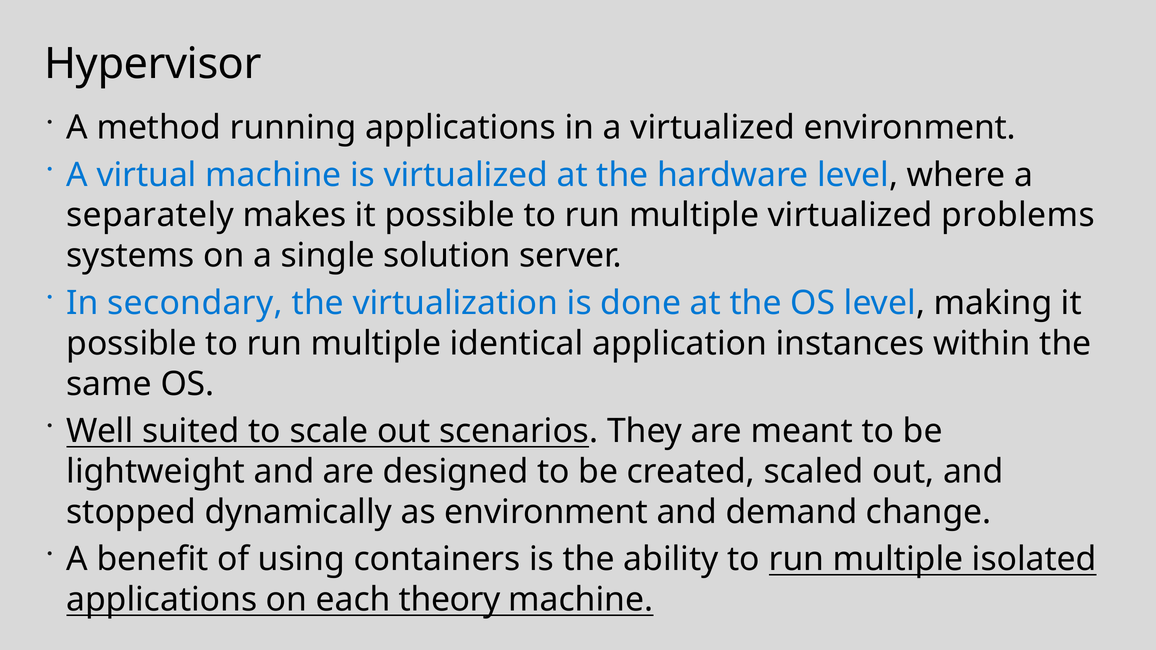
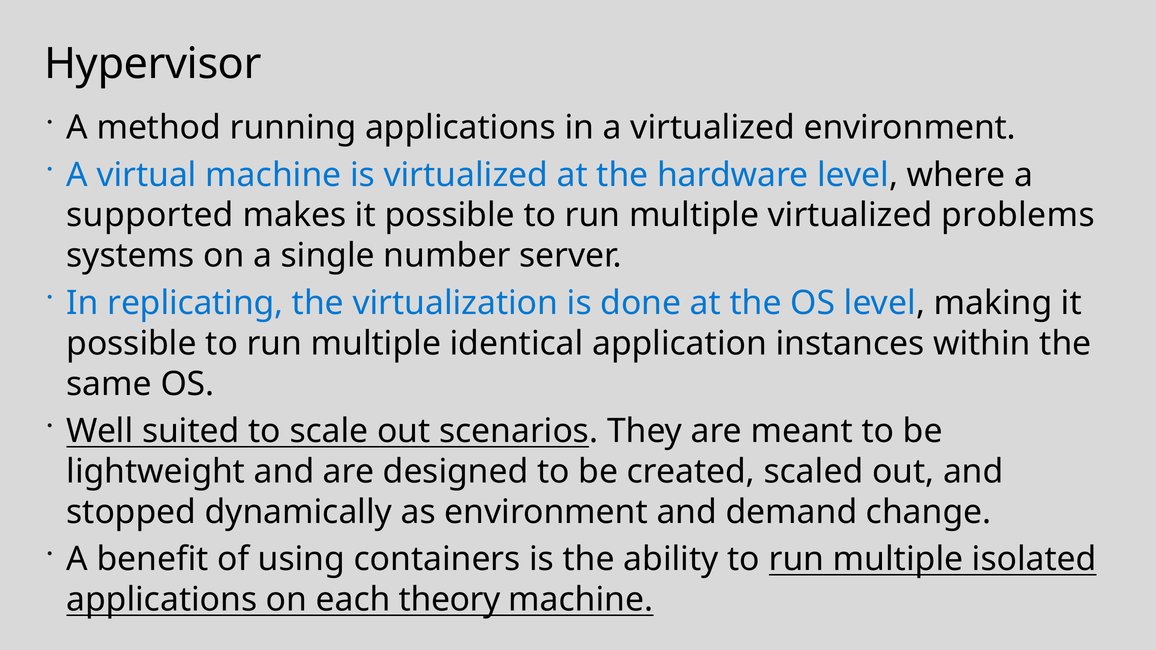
separately: separately -> supported
solution: solution -> number
secondary: secondary -> replicating
